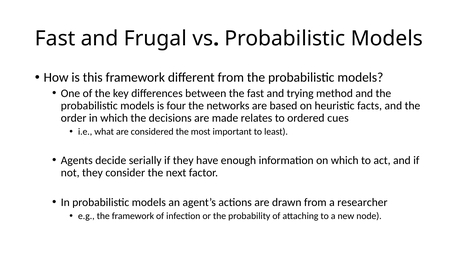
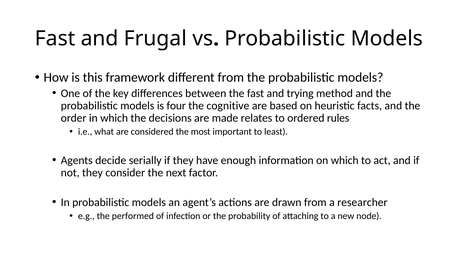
networks: networks -> cognitive
cues: cues -> rules
the framework: framework -> performed
